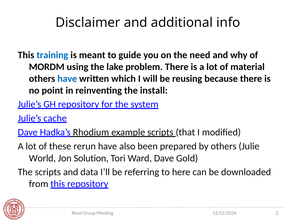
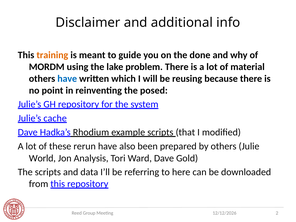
training colour: blue -> orange
need: need -> done
install: install -> posed
Solution: Solution -> Analysis
